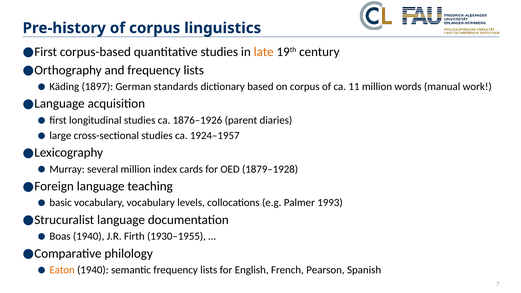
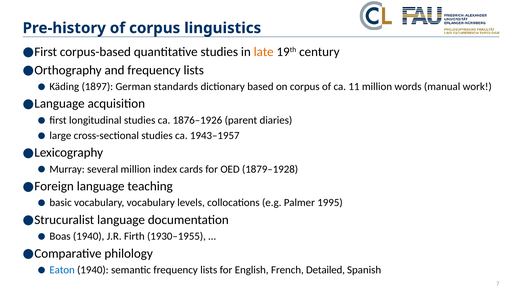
1924–1957: 1924–1957 -> 1943–1957
1993: 1993 -> 1995
Eaton colour: orange -> blue
Pearson: Pearson -> Detailed
